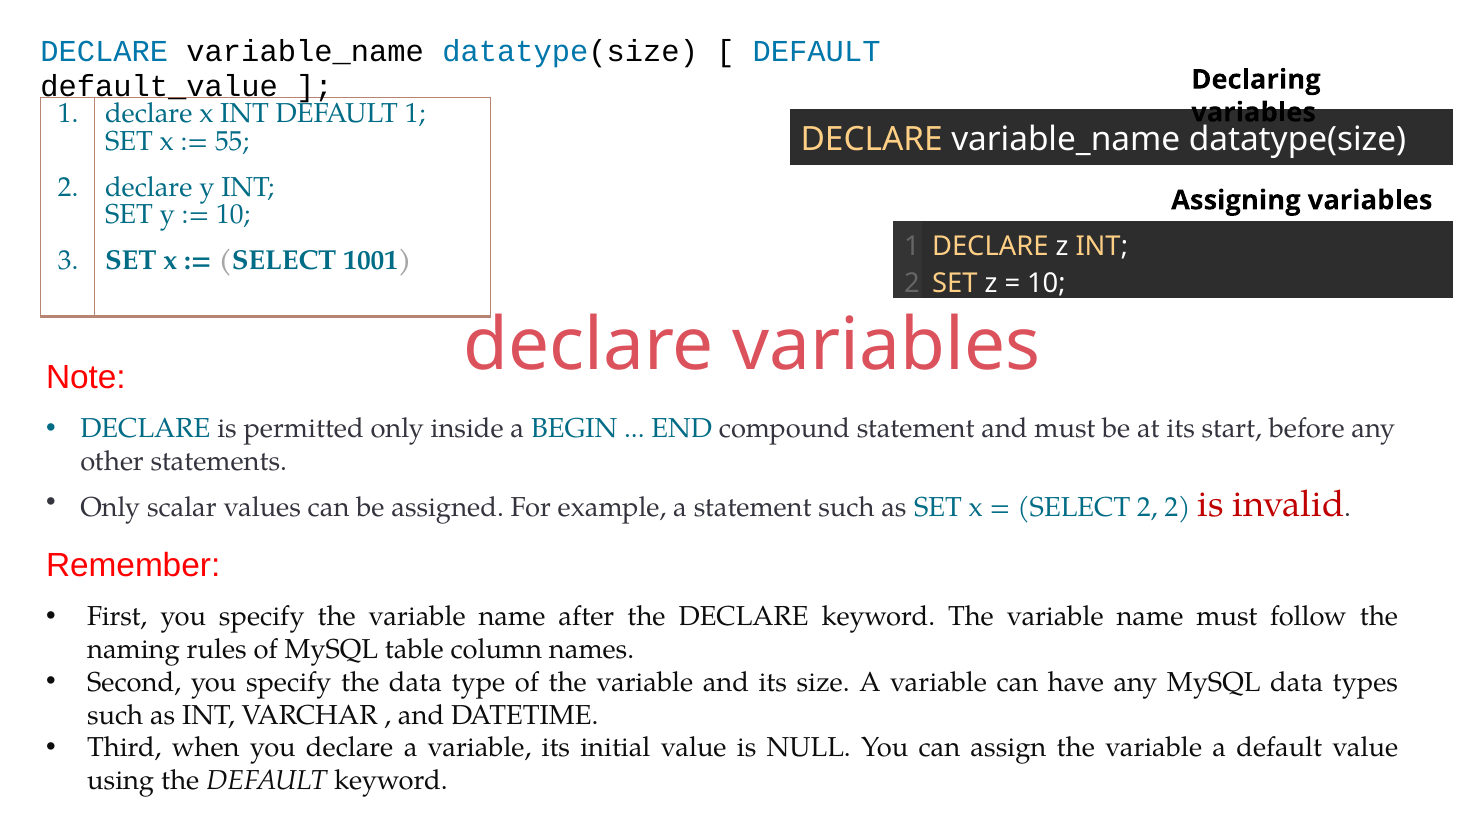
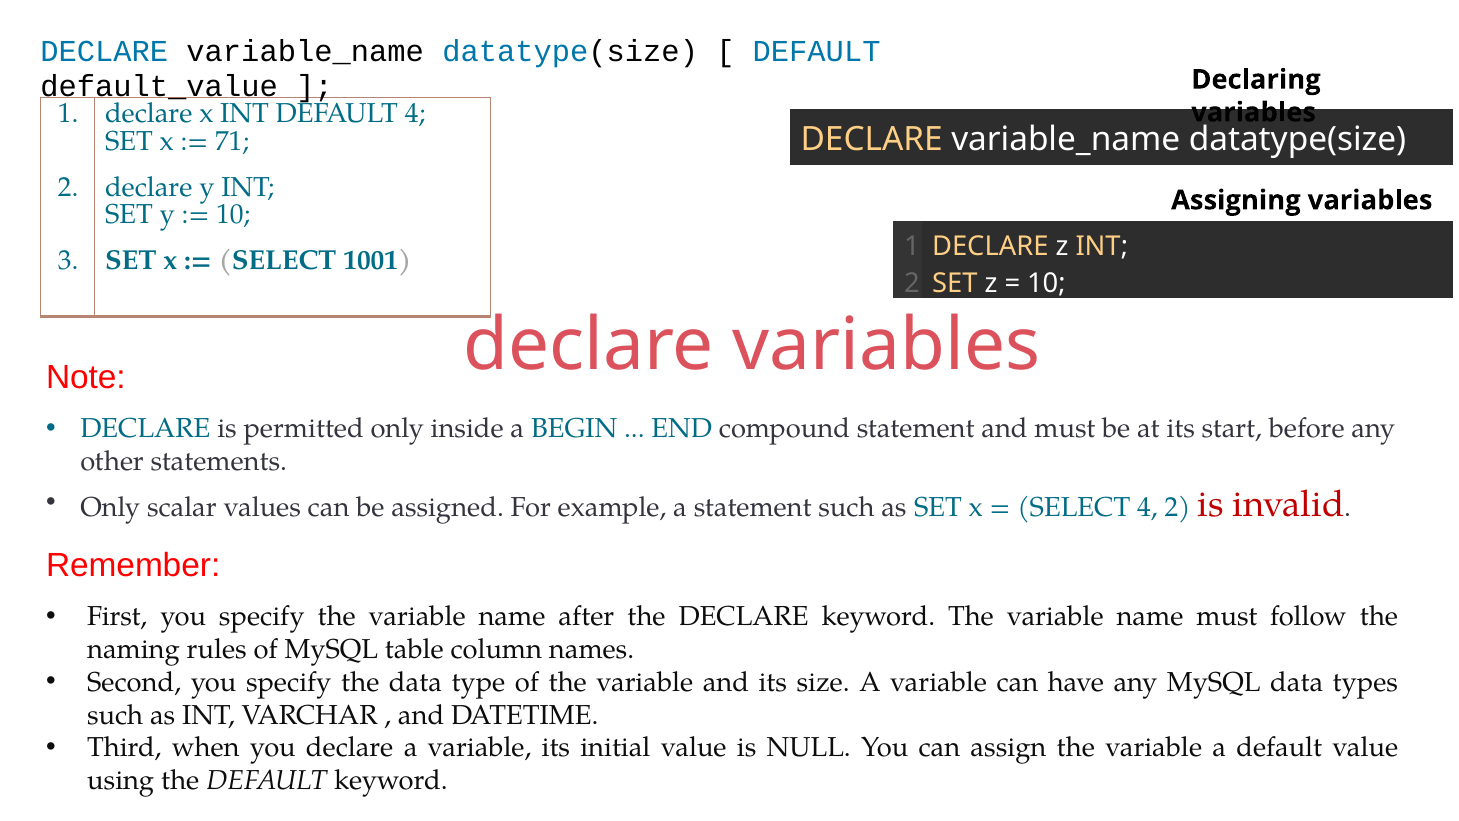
DEFAULT 1: 1 -> 4
55: 55 -> 71
SELECT 2: 2 -> 4
